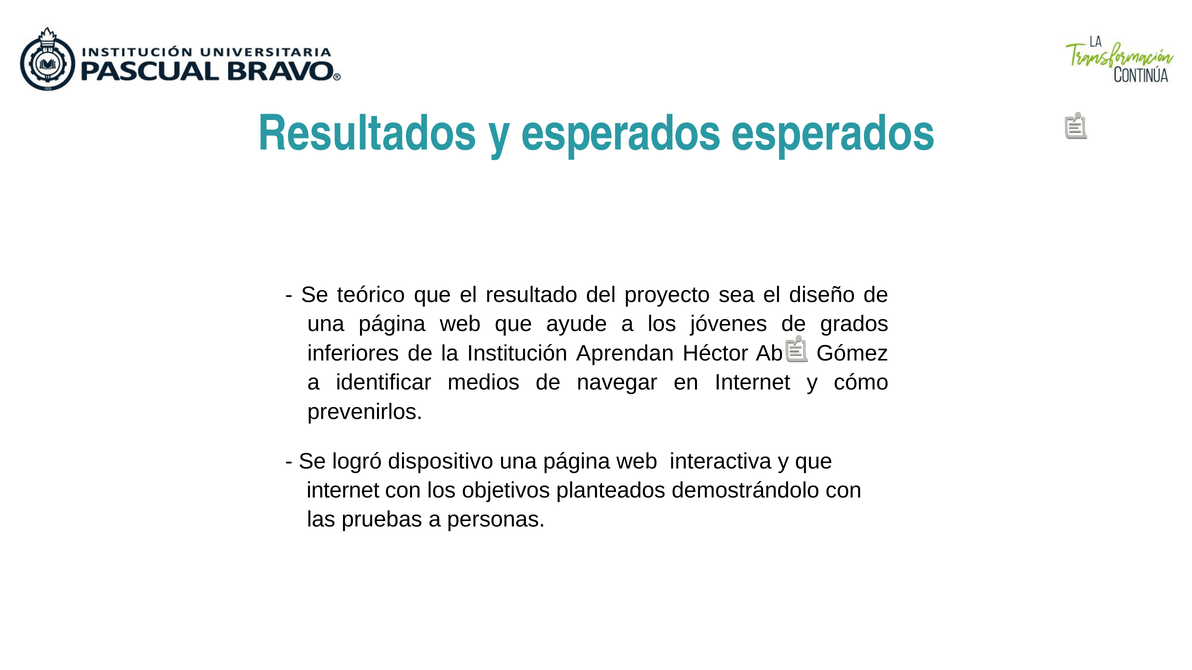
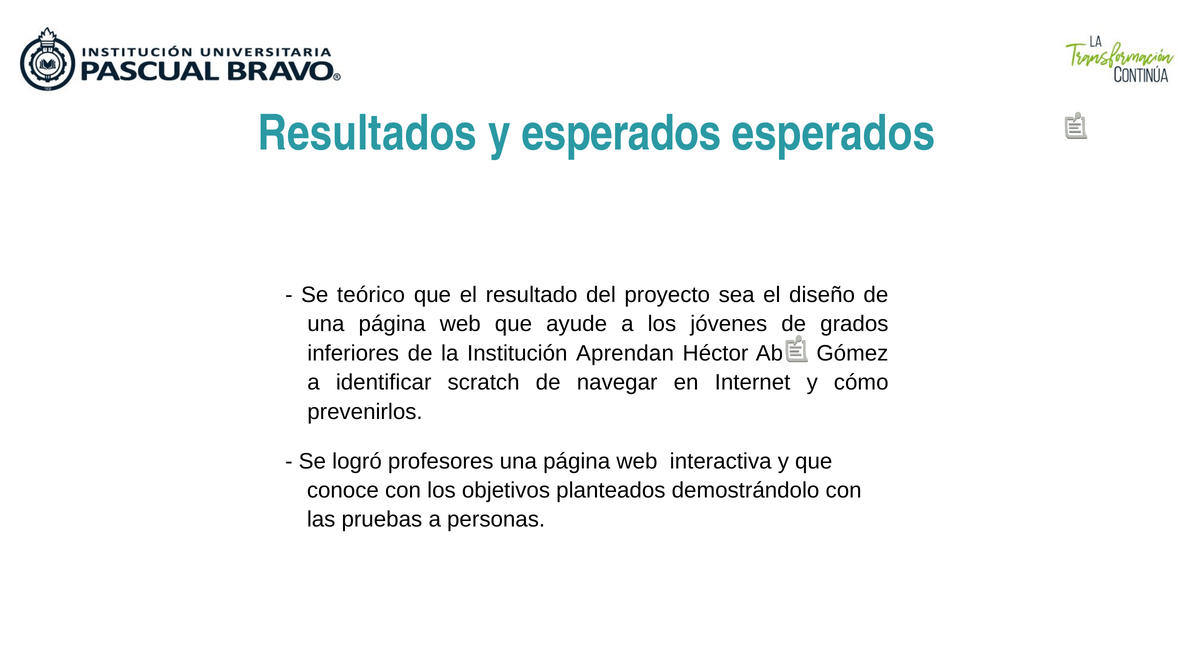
medios: medios -> scratch
dispositivo: dispositivo -> profesores
internet at (343, 491): internet -> conoce
